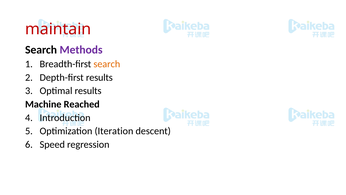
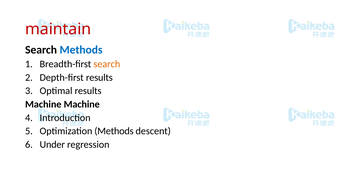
Methods at (81, 50) colour: purple -> blue
Machine Reached: Reached -> Machine
Optimization Iteration: Iteration -> Methods
Speed: Speed -> Under
